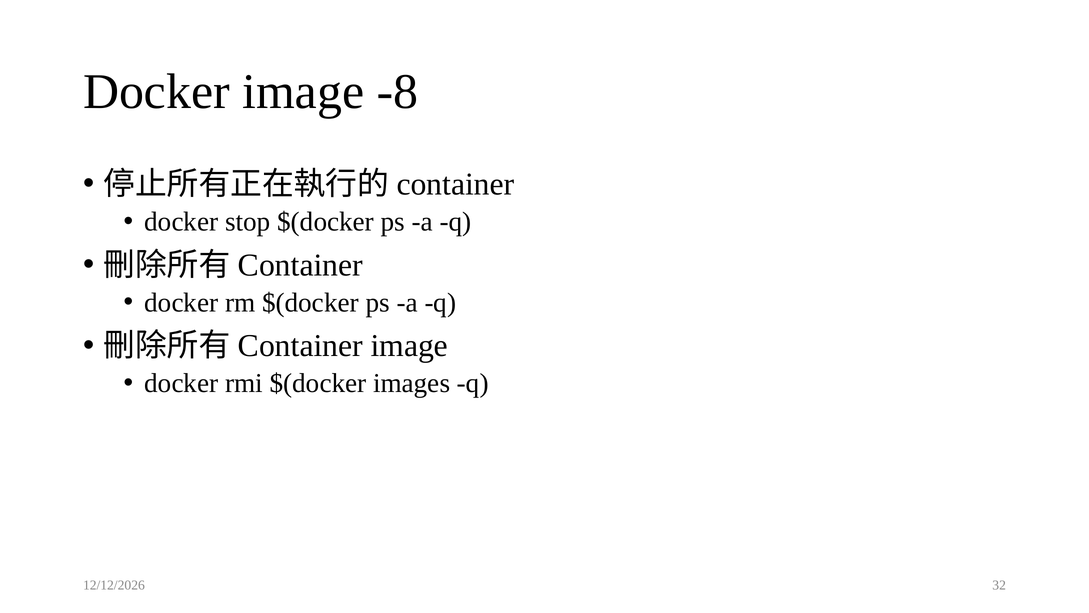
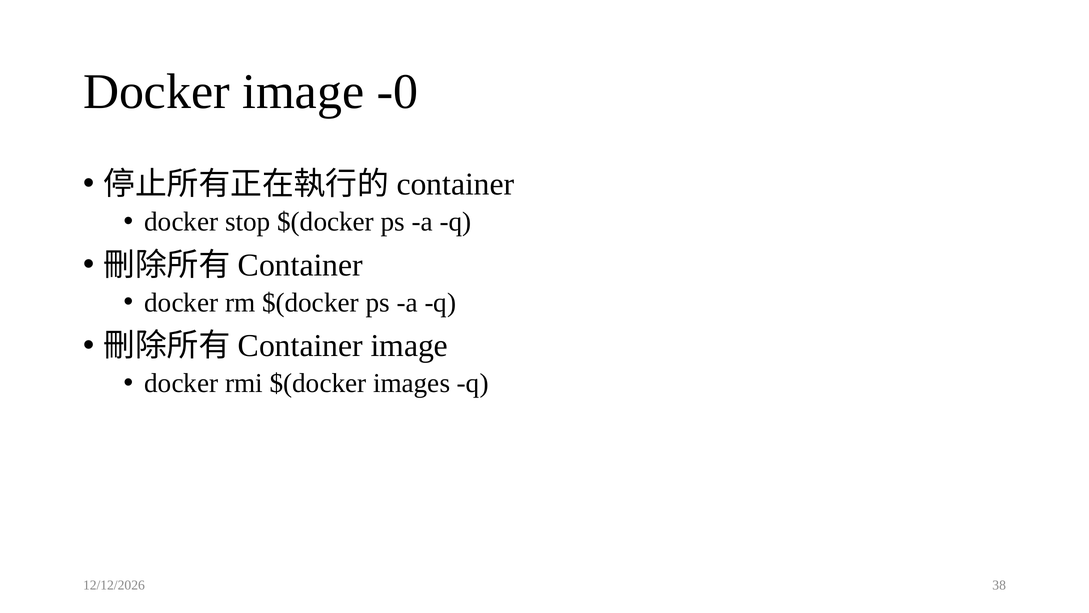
-8: -8 -> -0
32: 32 -> 38
